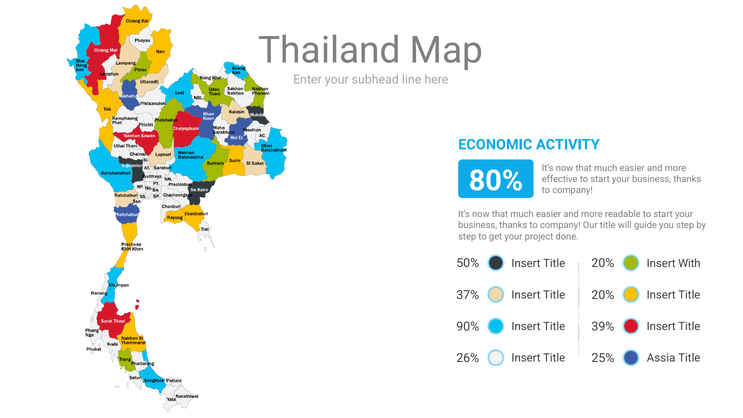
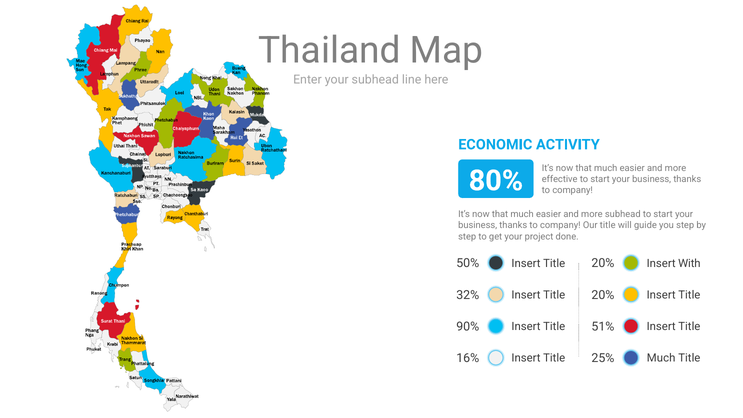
more readable: readable -> subhead
37%: 37% -> 32%
39%: 39% -> 51%
26%: 26% -> 16%
Assia at (661, 358): Assia -> Much
